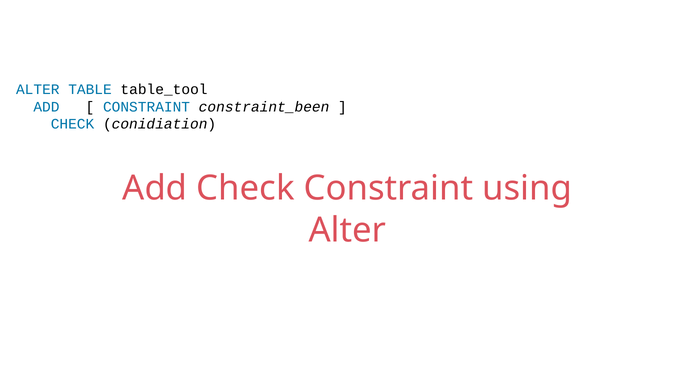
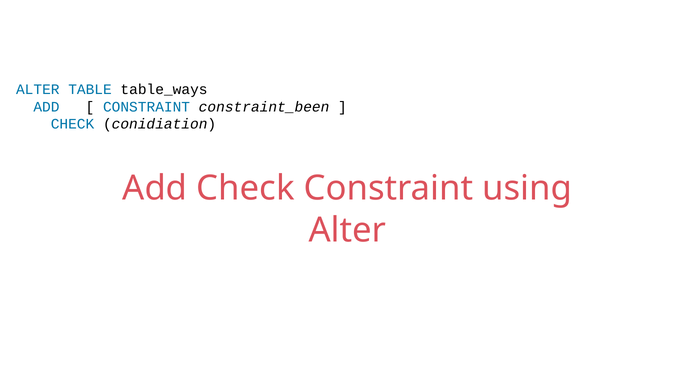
table_tool: table_tool -> table_ways
